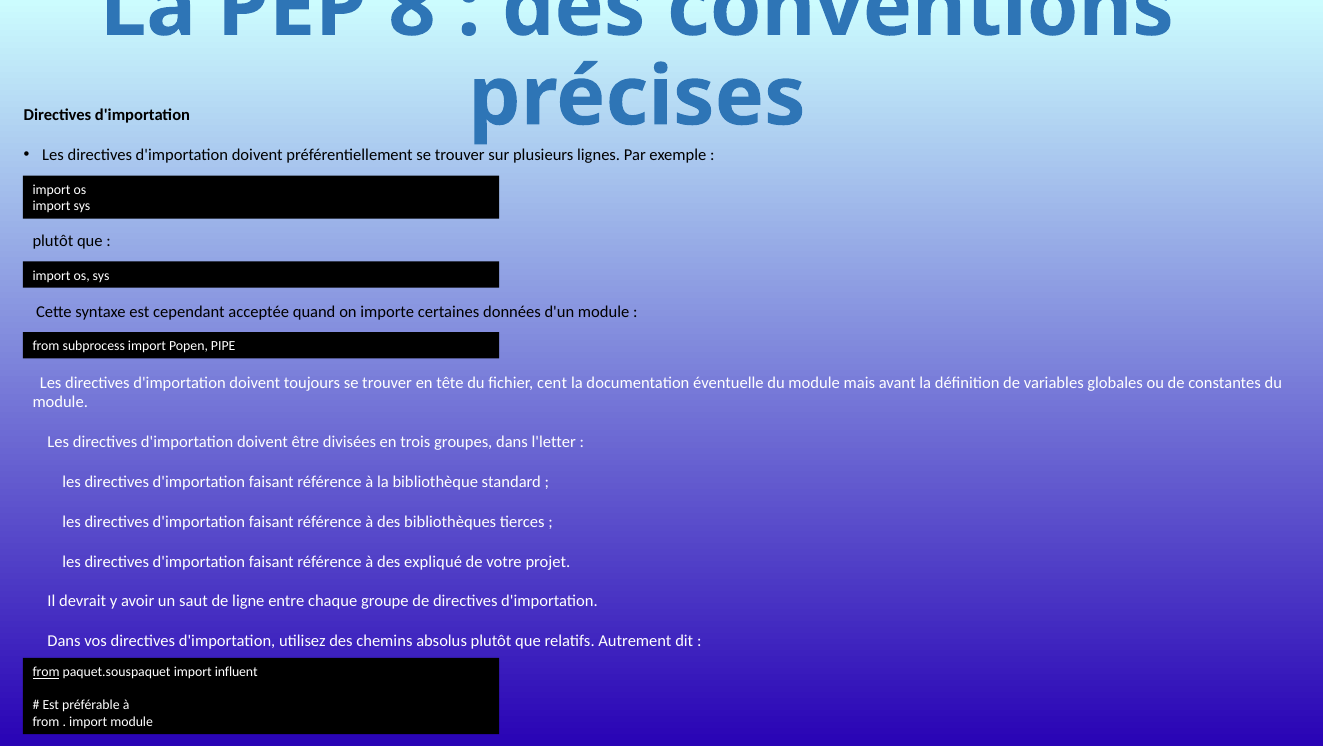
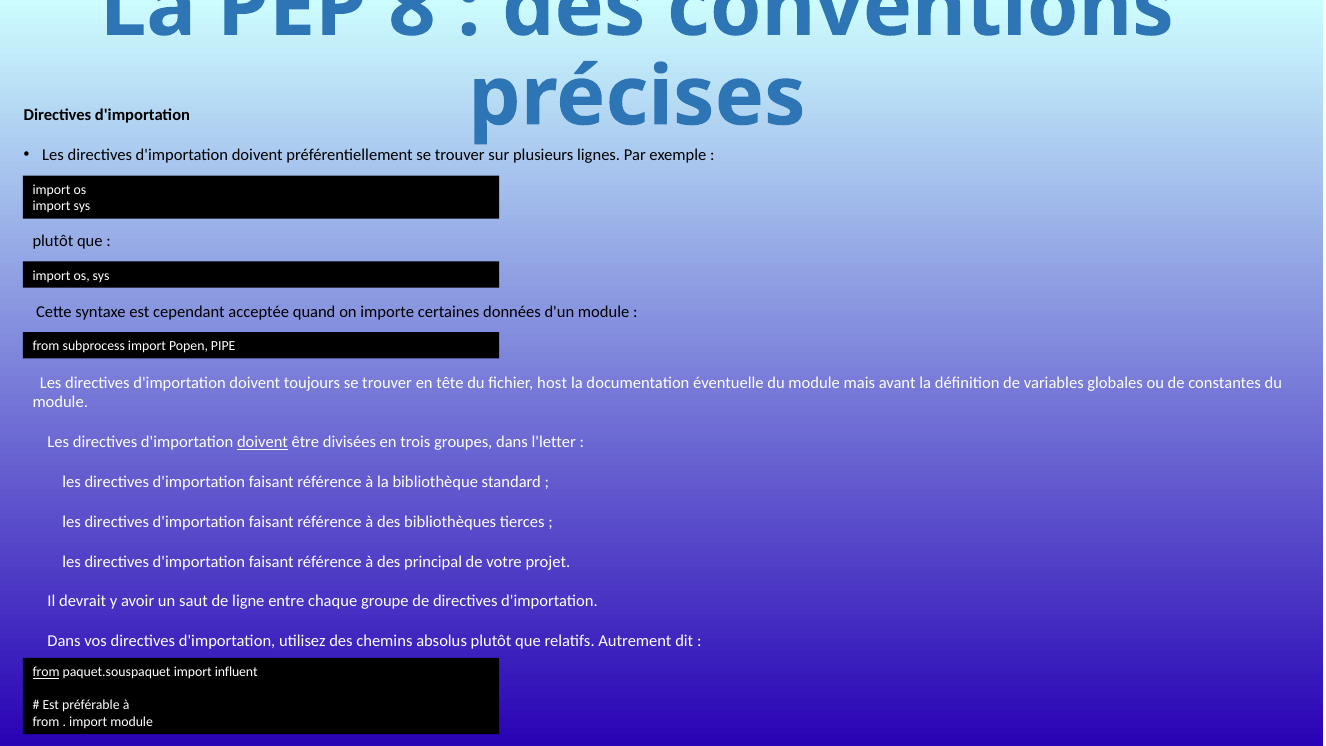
cent: cent -> host
doivent at (262, 442) underline: none -> present
expliqué: expliqué -> principal
